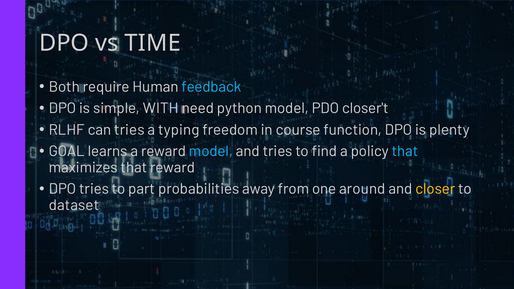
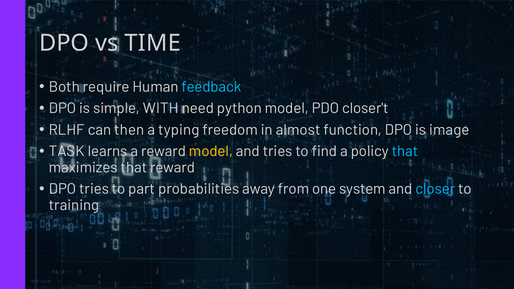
can tries: tries -> then
course: course -> almost
plenty: plenty -> image
GOAL: GOAL -> TASK
model at (211, 151) colour: light blue -> yellow
around: around -> system
closer colour: yellow -> light blue
dataset: dataset -> training
